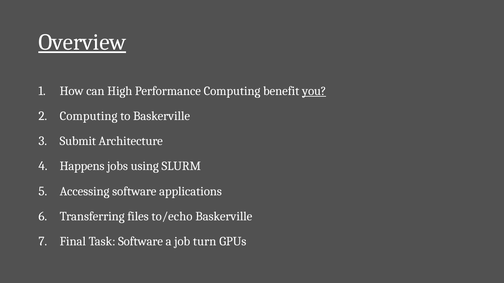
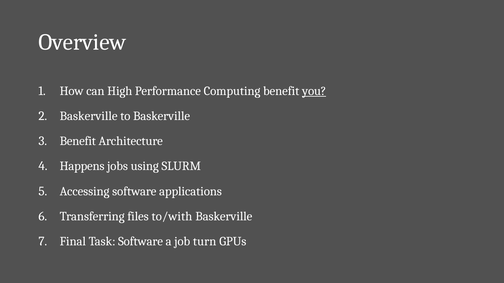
Overview underline: present -> none
Computing at (89, 116): Computing -> Baskerville
Submit at (78, 141): Submit -> Benefit
to/echo: to/echo -> to/with
